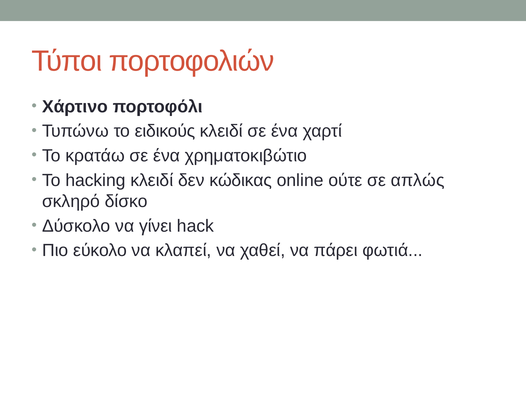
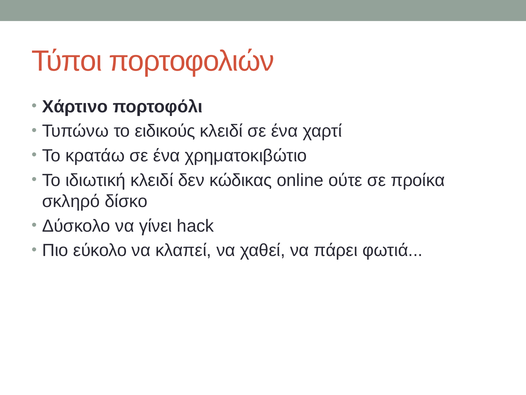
hacking: hacking -> ιδιωτική
απλώς: απλώς -> προίκα
